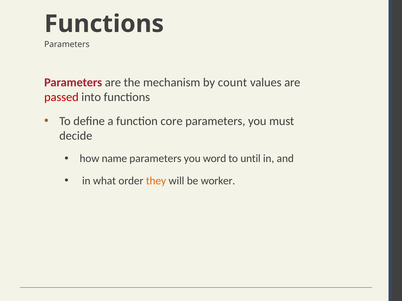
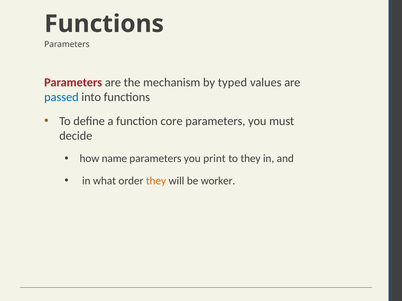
count: count -> typed
passed colour: red -> blue
word: word -> print
to until: until -> they
